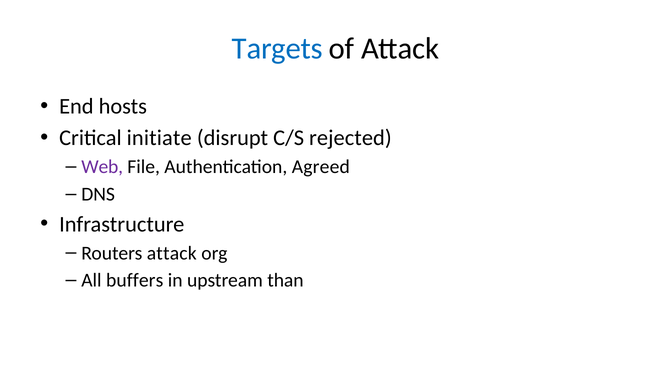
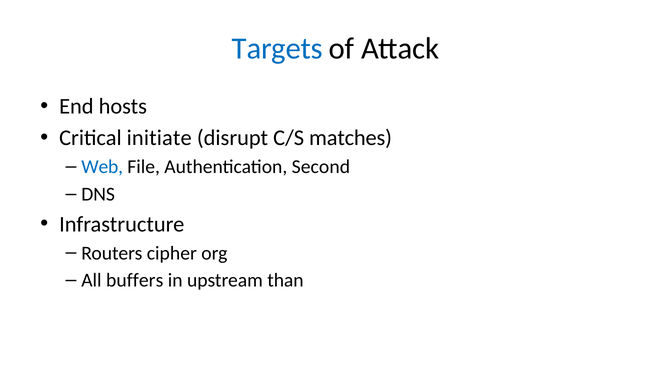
rejected: rejected -> matches
Web colour: purple -> blue
Agreed: Agreed -> Second
Routers attack: attack -> cipher
